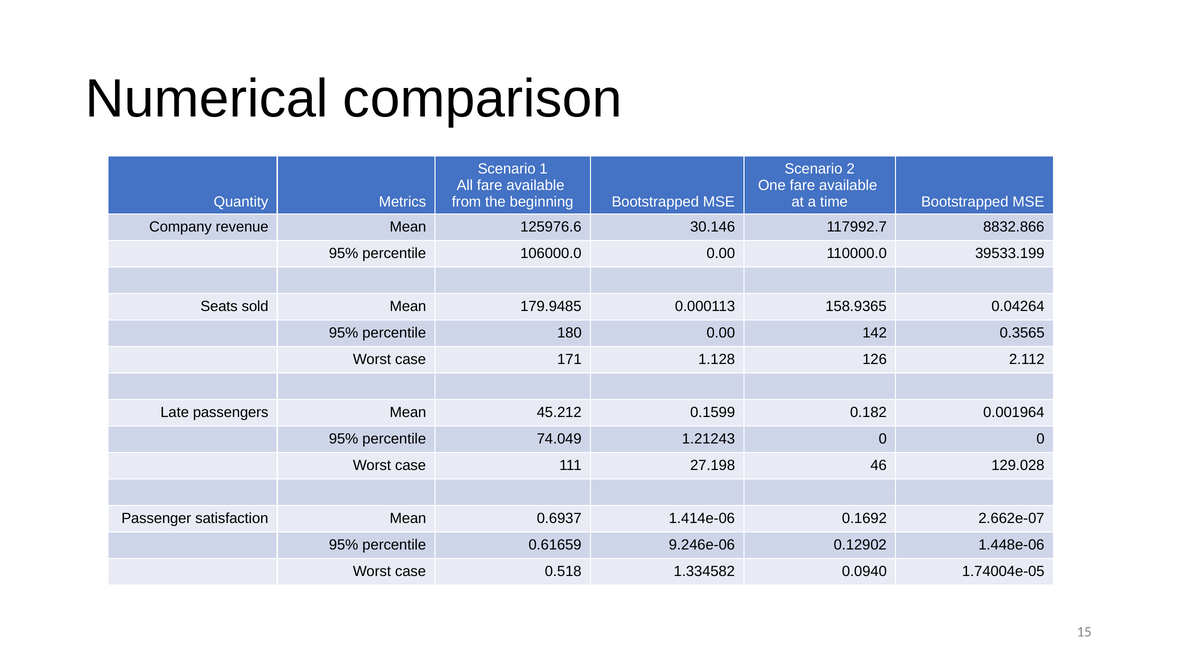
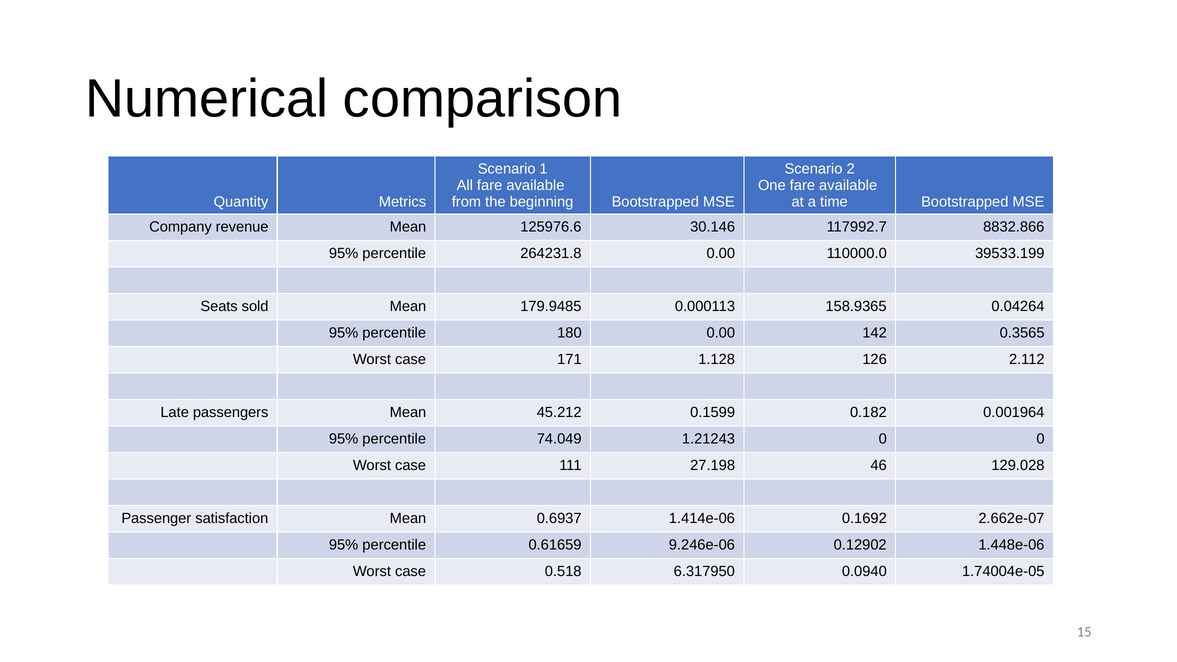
106000.0: 106000.0 -> 264231.8
1.334582: 1.334582 -> 6.317950
